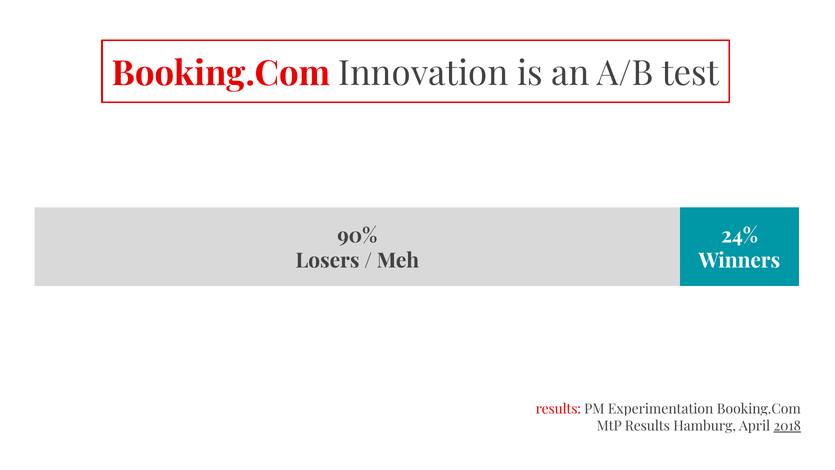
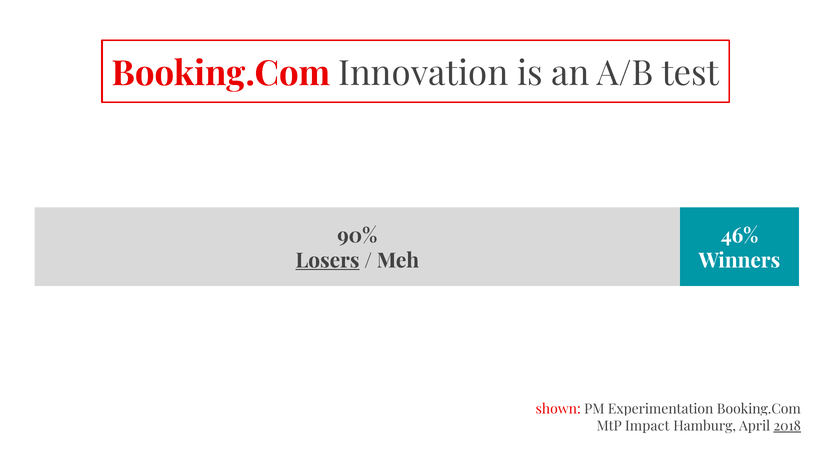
24%: 24% -> 46%
Losers underline: none -> present
results at (558, 409): results -> shown
MtP Results: Results -> Impact
